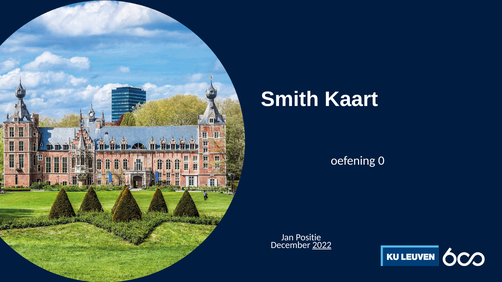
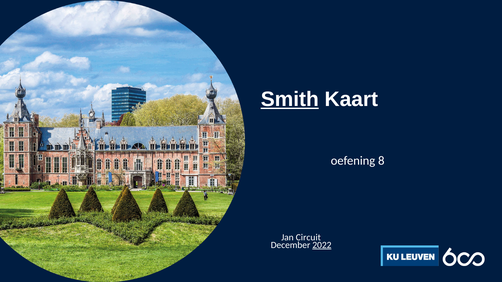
Smith underline: none -> present
0: 0 -> 8
Positie: Positie -> Circuit
